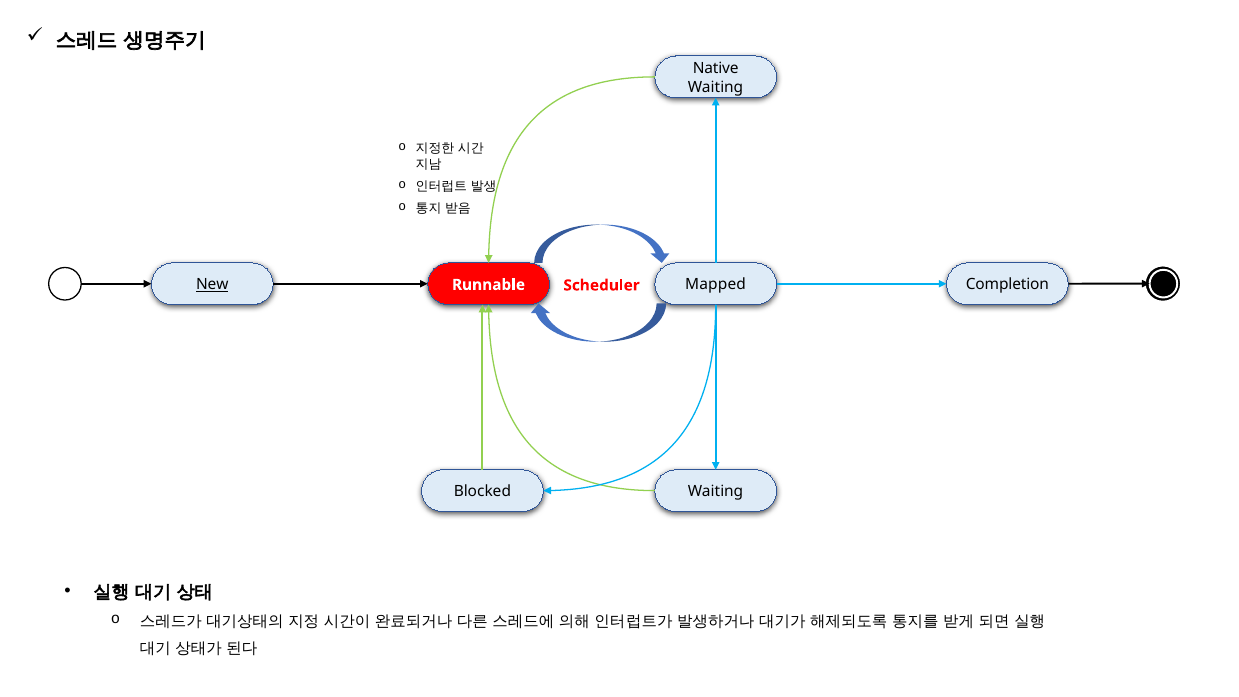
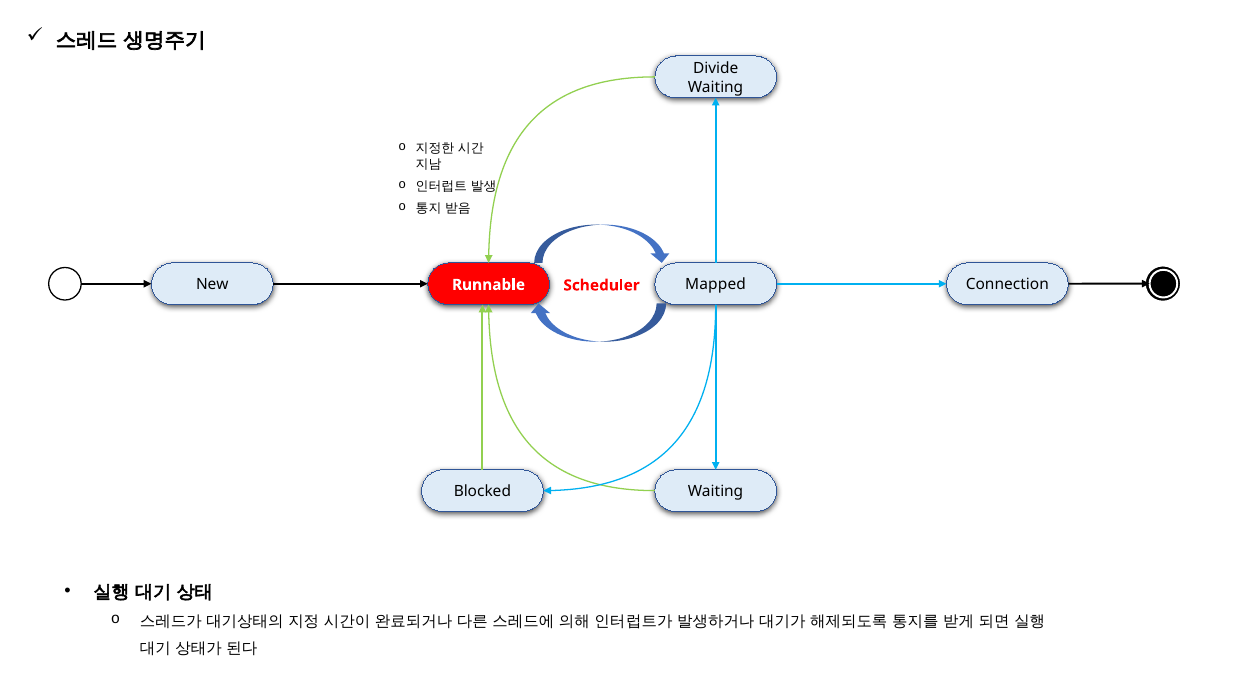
Native: Native -> Divide
New underline: present -> none
Completion: Completion -> Connection
